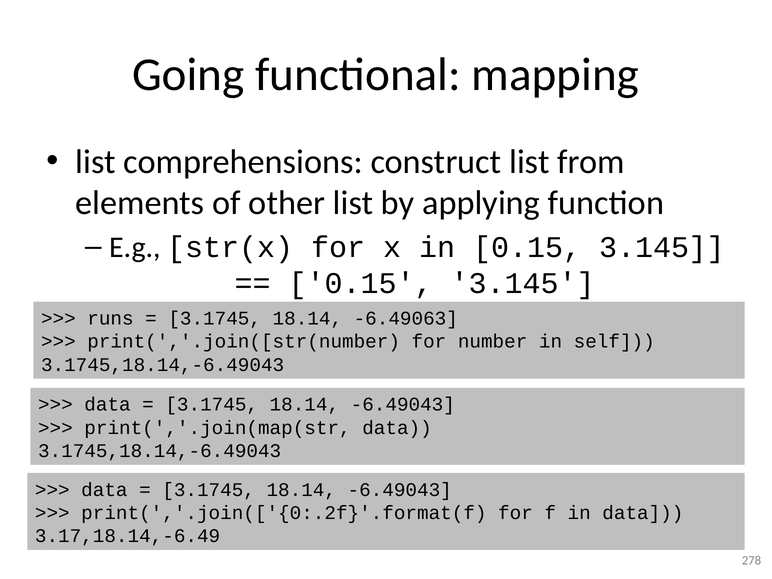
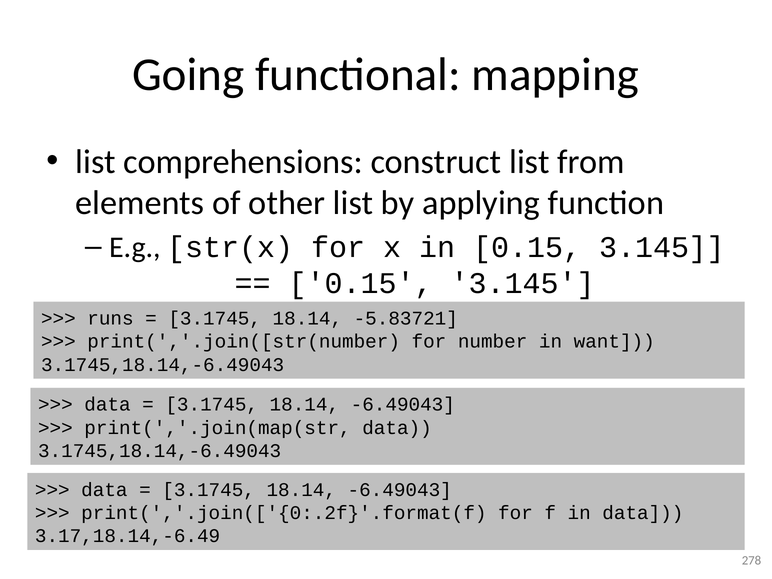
-6.49063: -6.49063 -> -5.83721
self: self -> want
